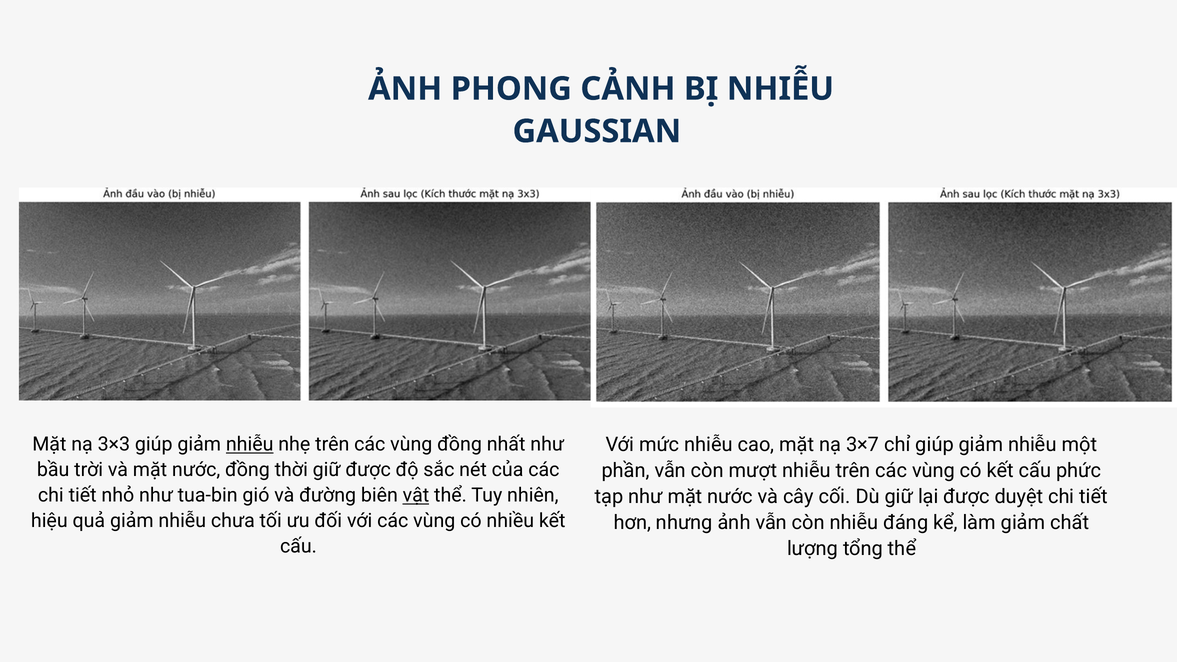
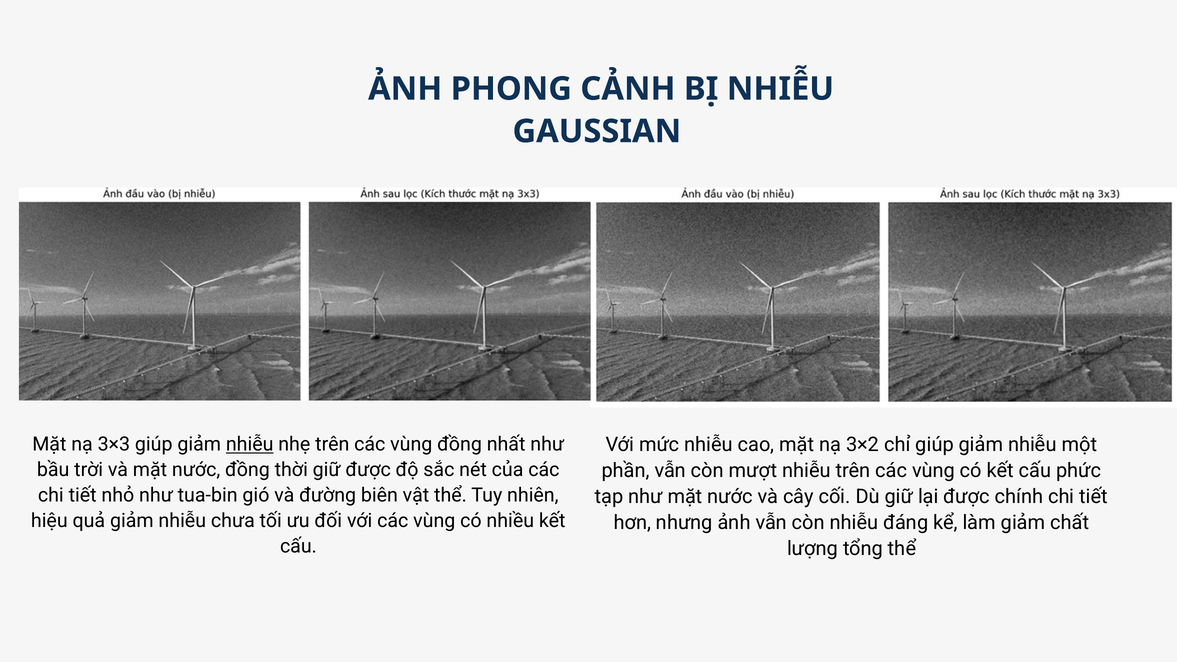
3×7: 3×7 -> 3×2
vật underline: present -> none
duyệt: duyệt -> chính
